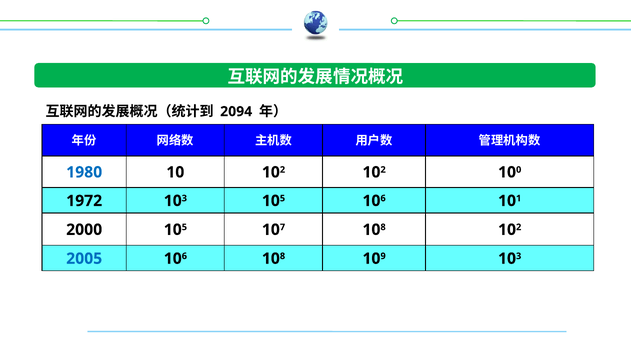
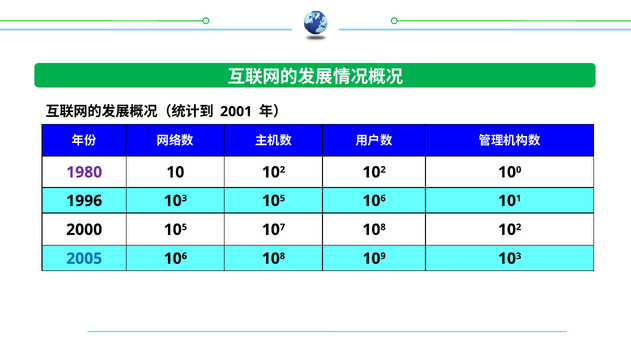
2094: 2094 -> 2001
1980 colour: blue -> purple
1972: 1972 -> 1996
